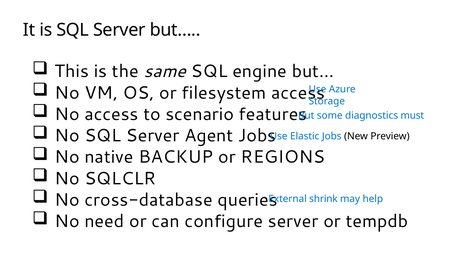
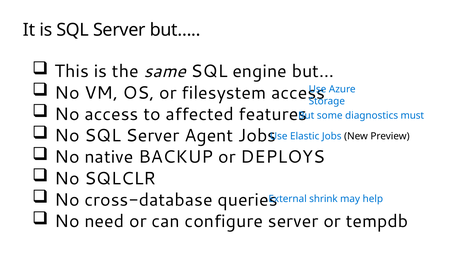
scenario: scenario -> affected
REGIONS: REGIONS -> DEPLOYS
